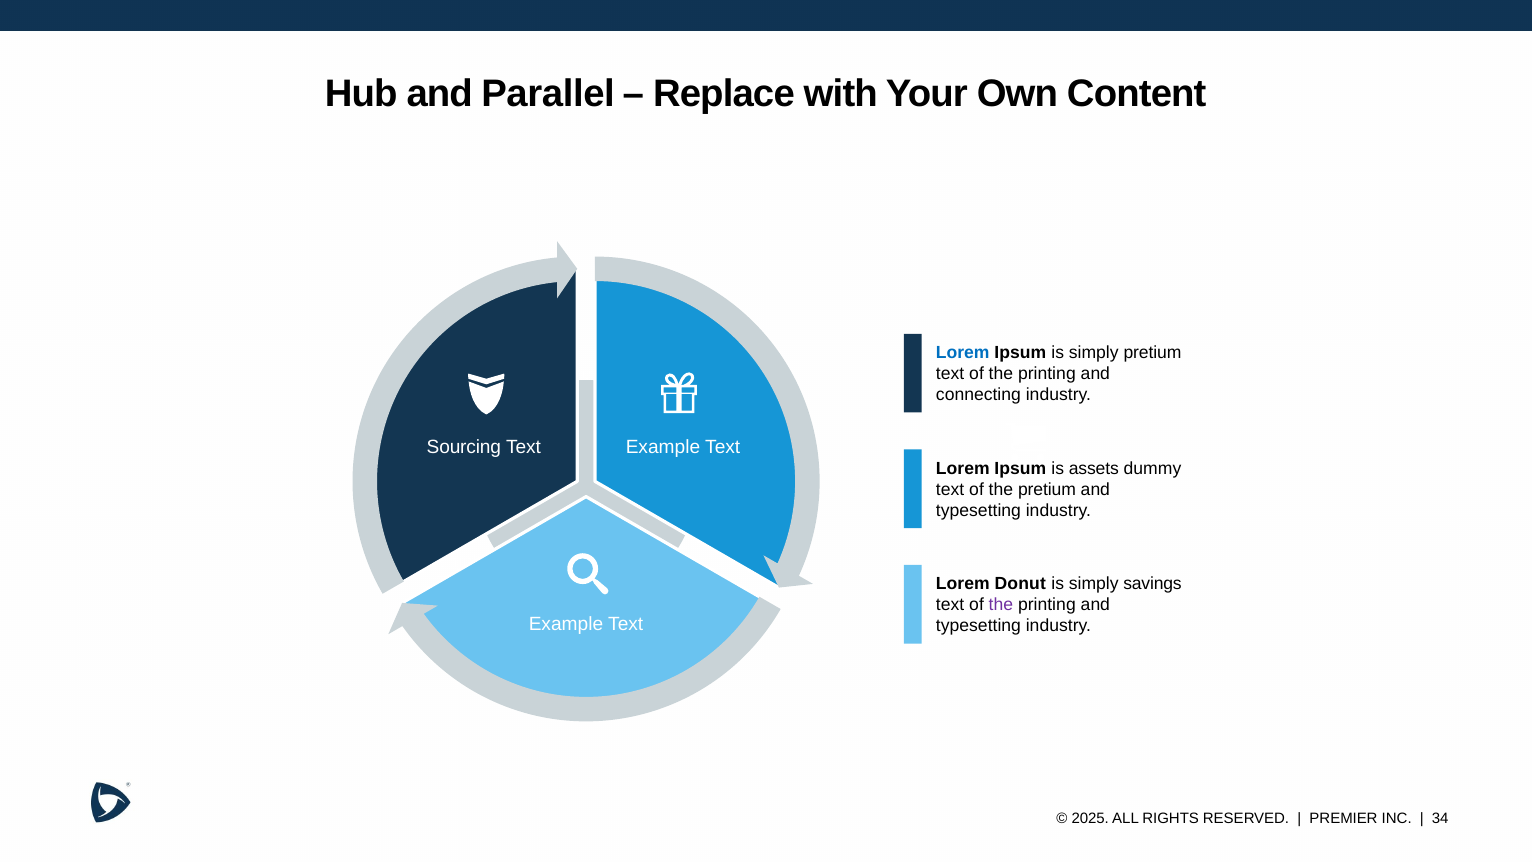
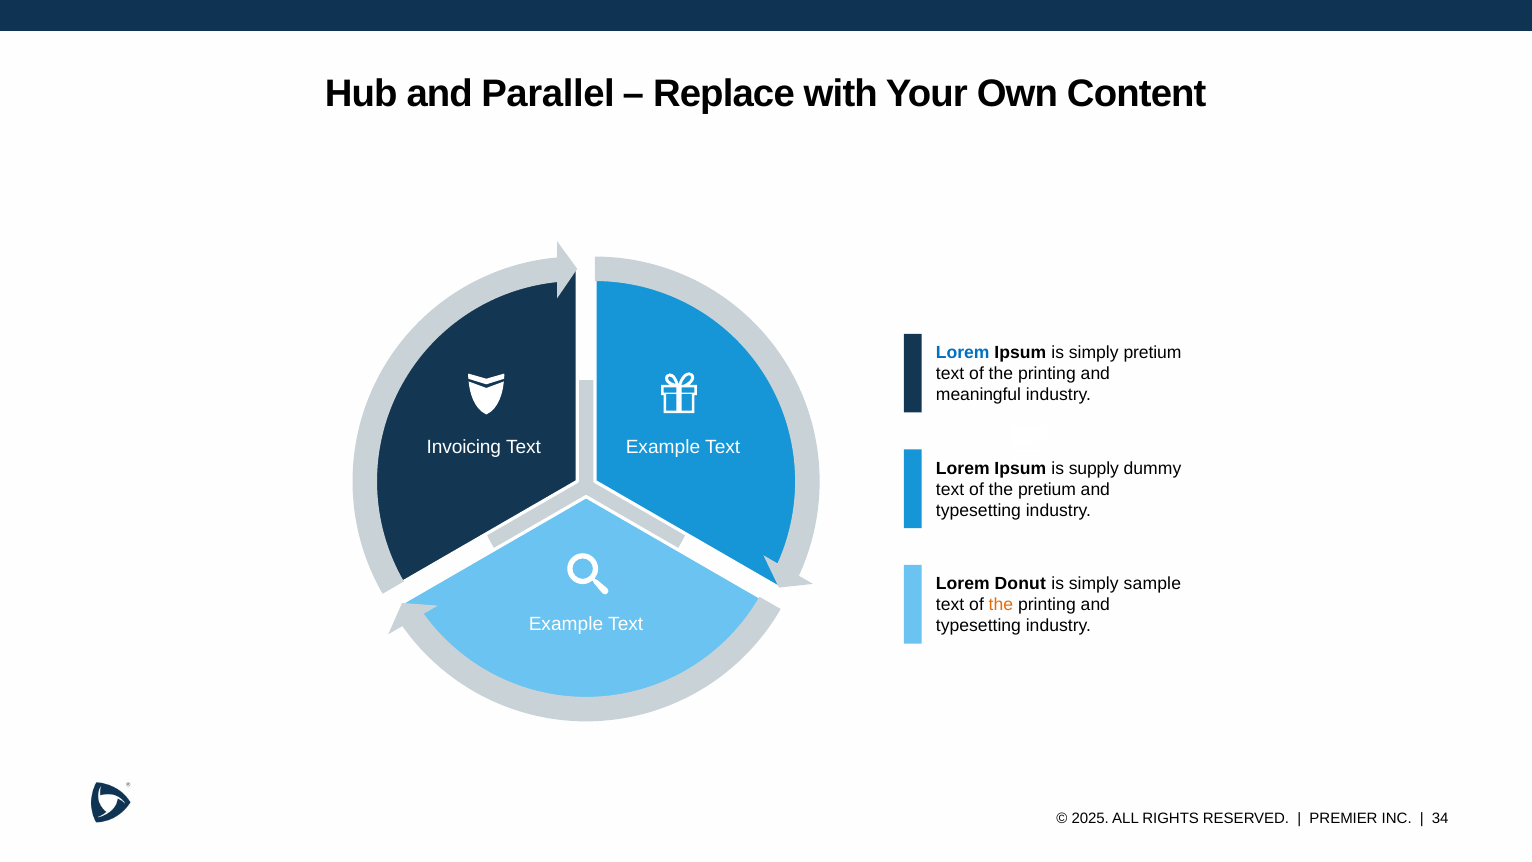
connecting: connecting -> meaningful
Sourcing: Sourcing -> Invoicing
assets: assets -> supply
savings: savings -> sample
the at (1001, 605) colour: purple -> orange
